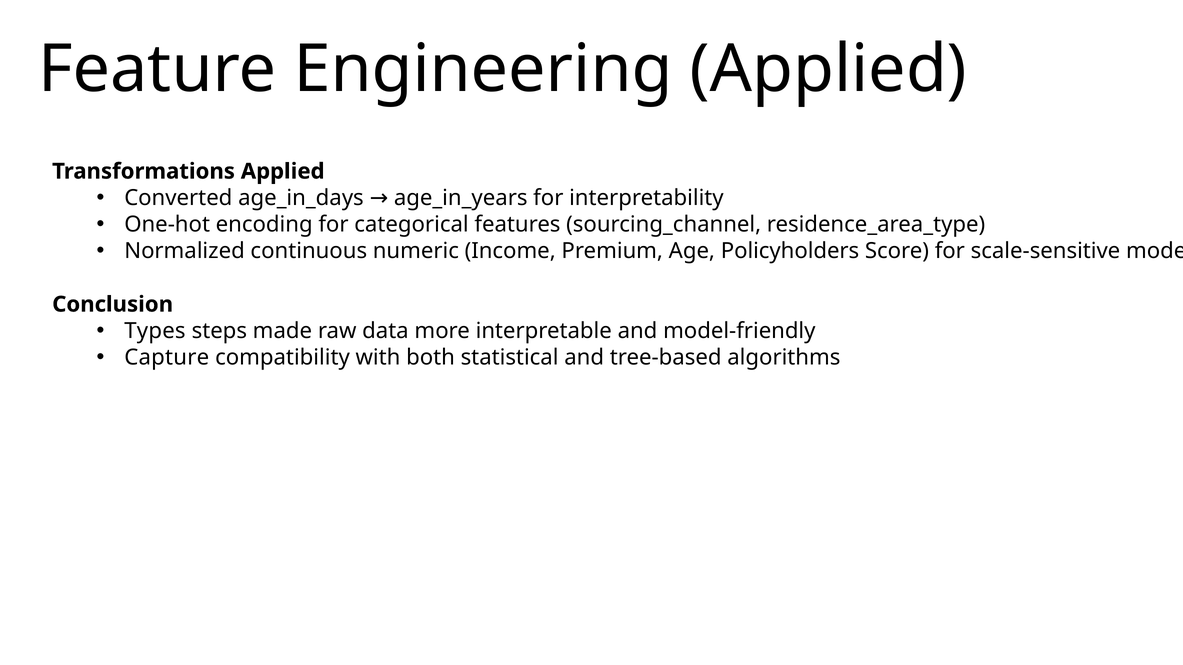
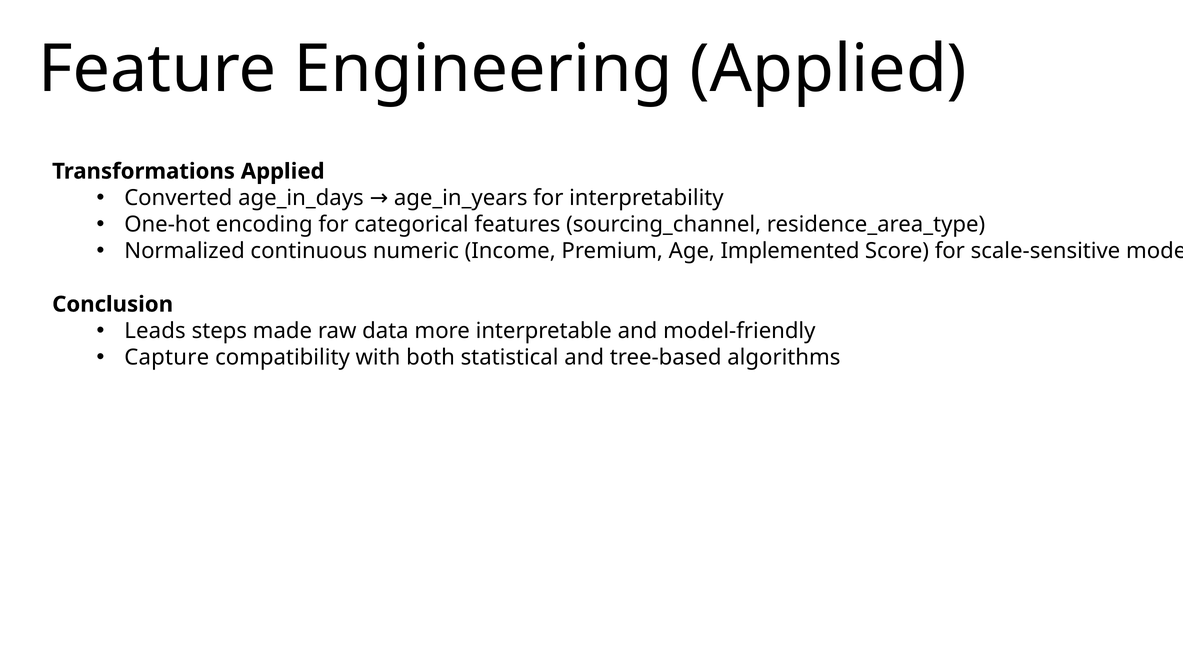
Policyholders: Policyholders -> Implemented
Types: Types -> Leads
